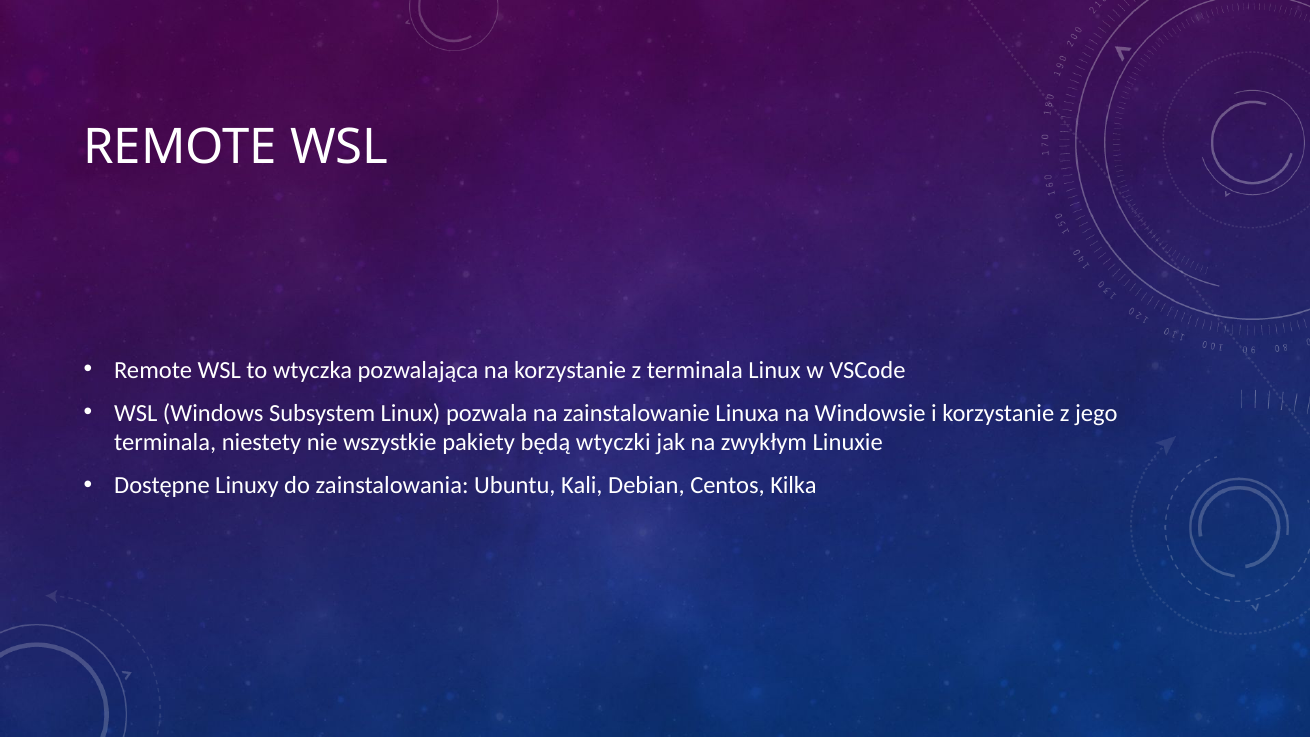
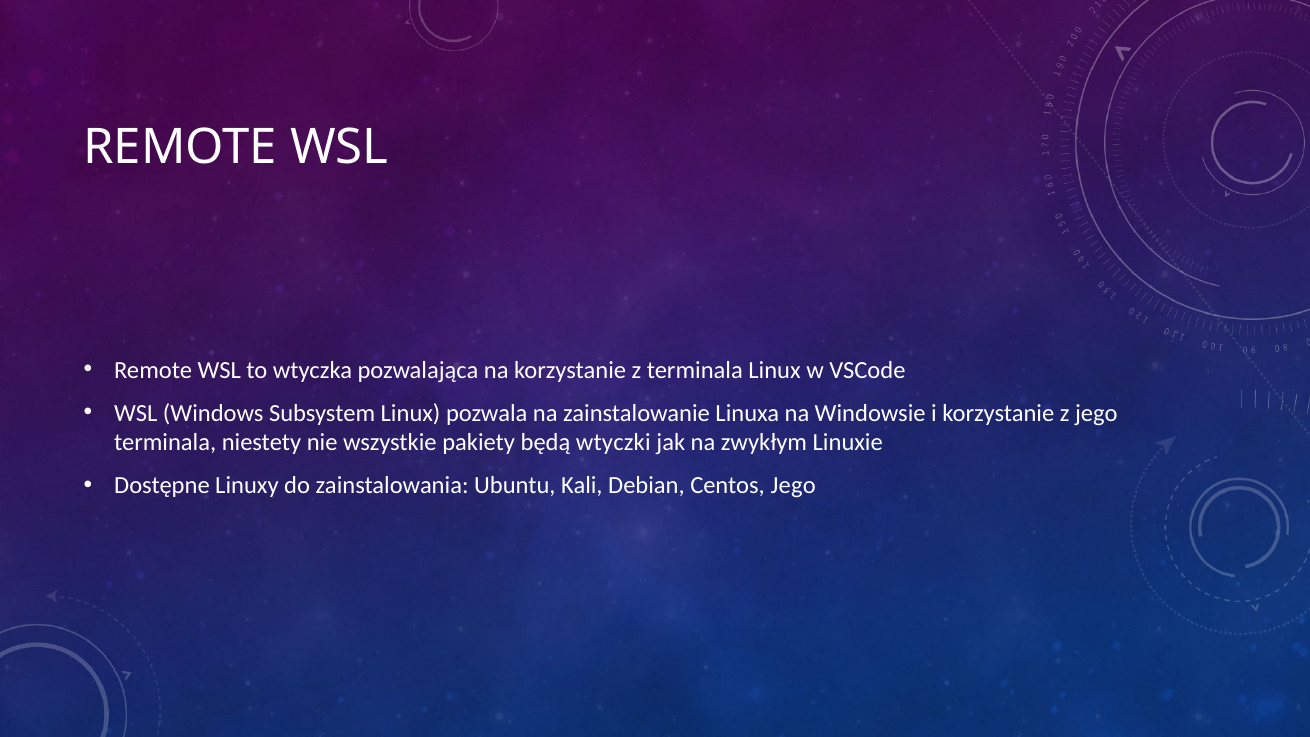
Centos Kilka: Kilka -> Jego
